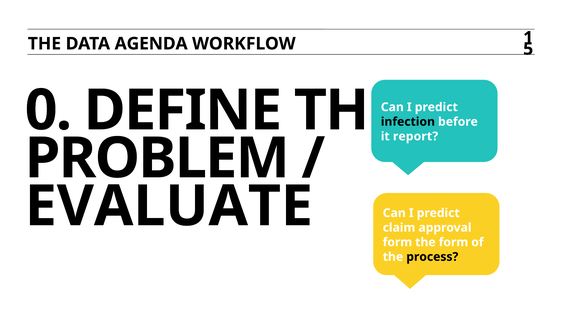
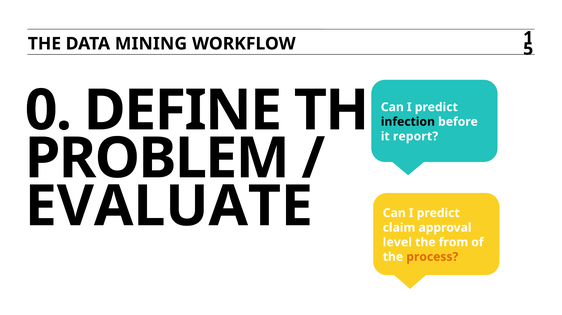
AGENDA: AGENDA -> MINING
form at (397, 243): form -> level
the form: form -> from
process colour: black -> orange
